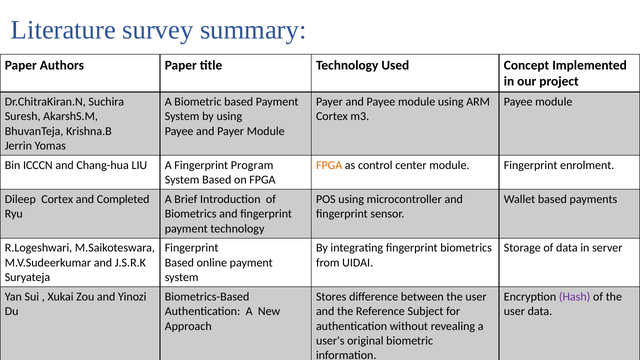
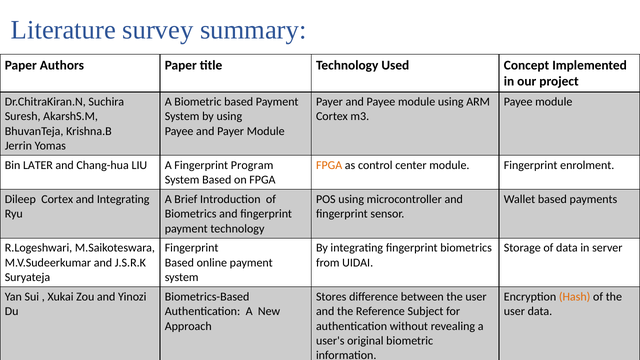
ICCCN: ICCCN -> LATER
and Completed: Completed -> Integrating
Hash colour: purple -> orange
